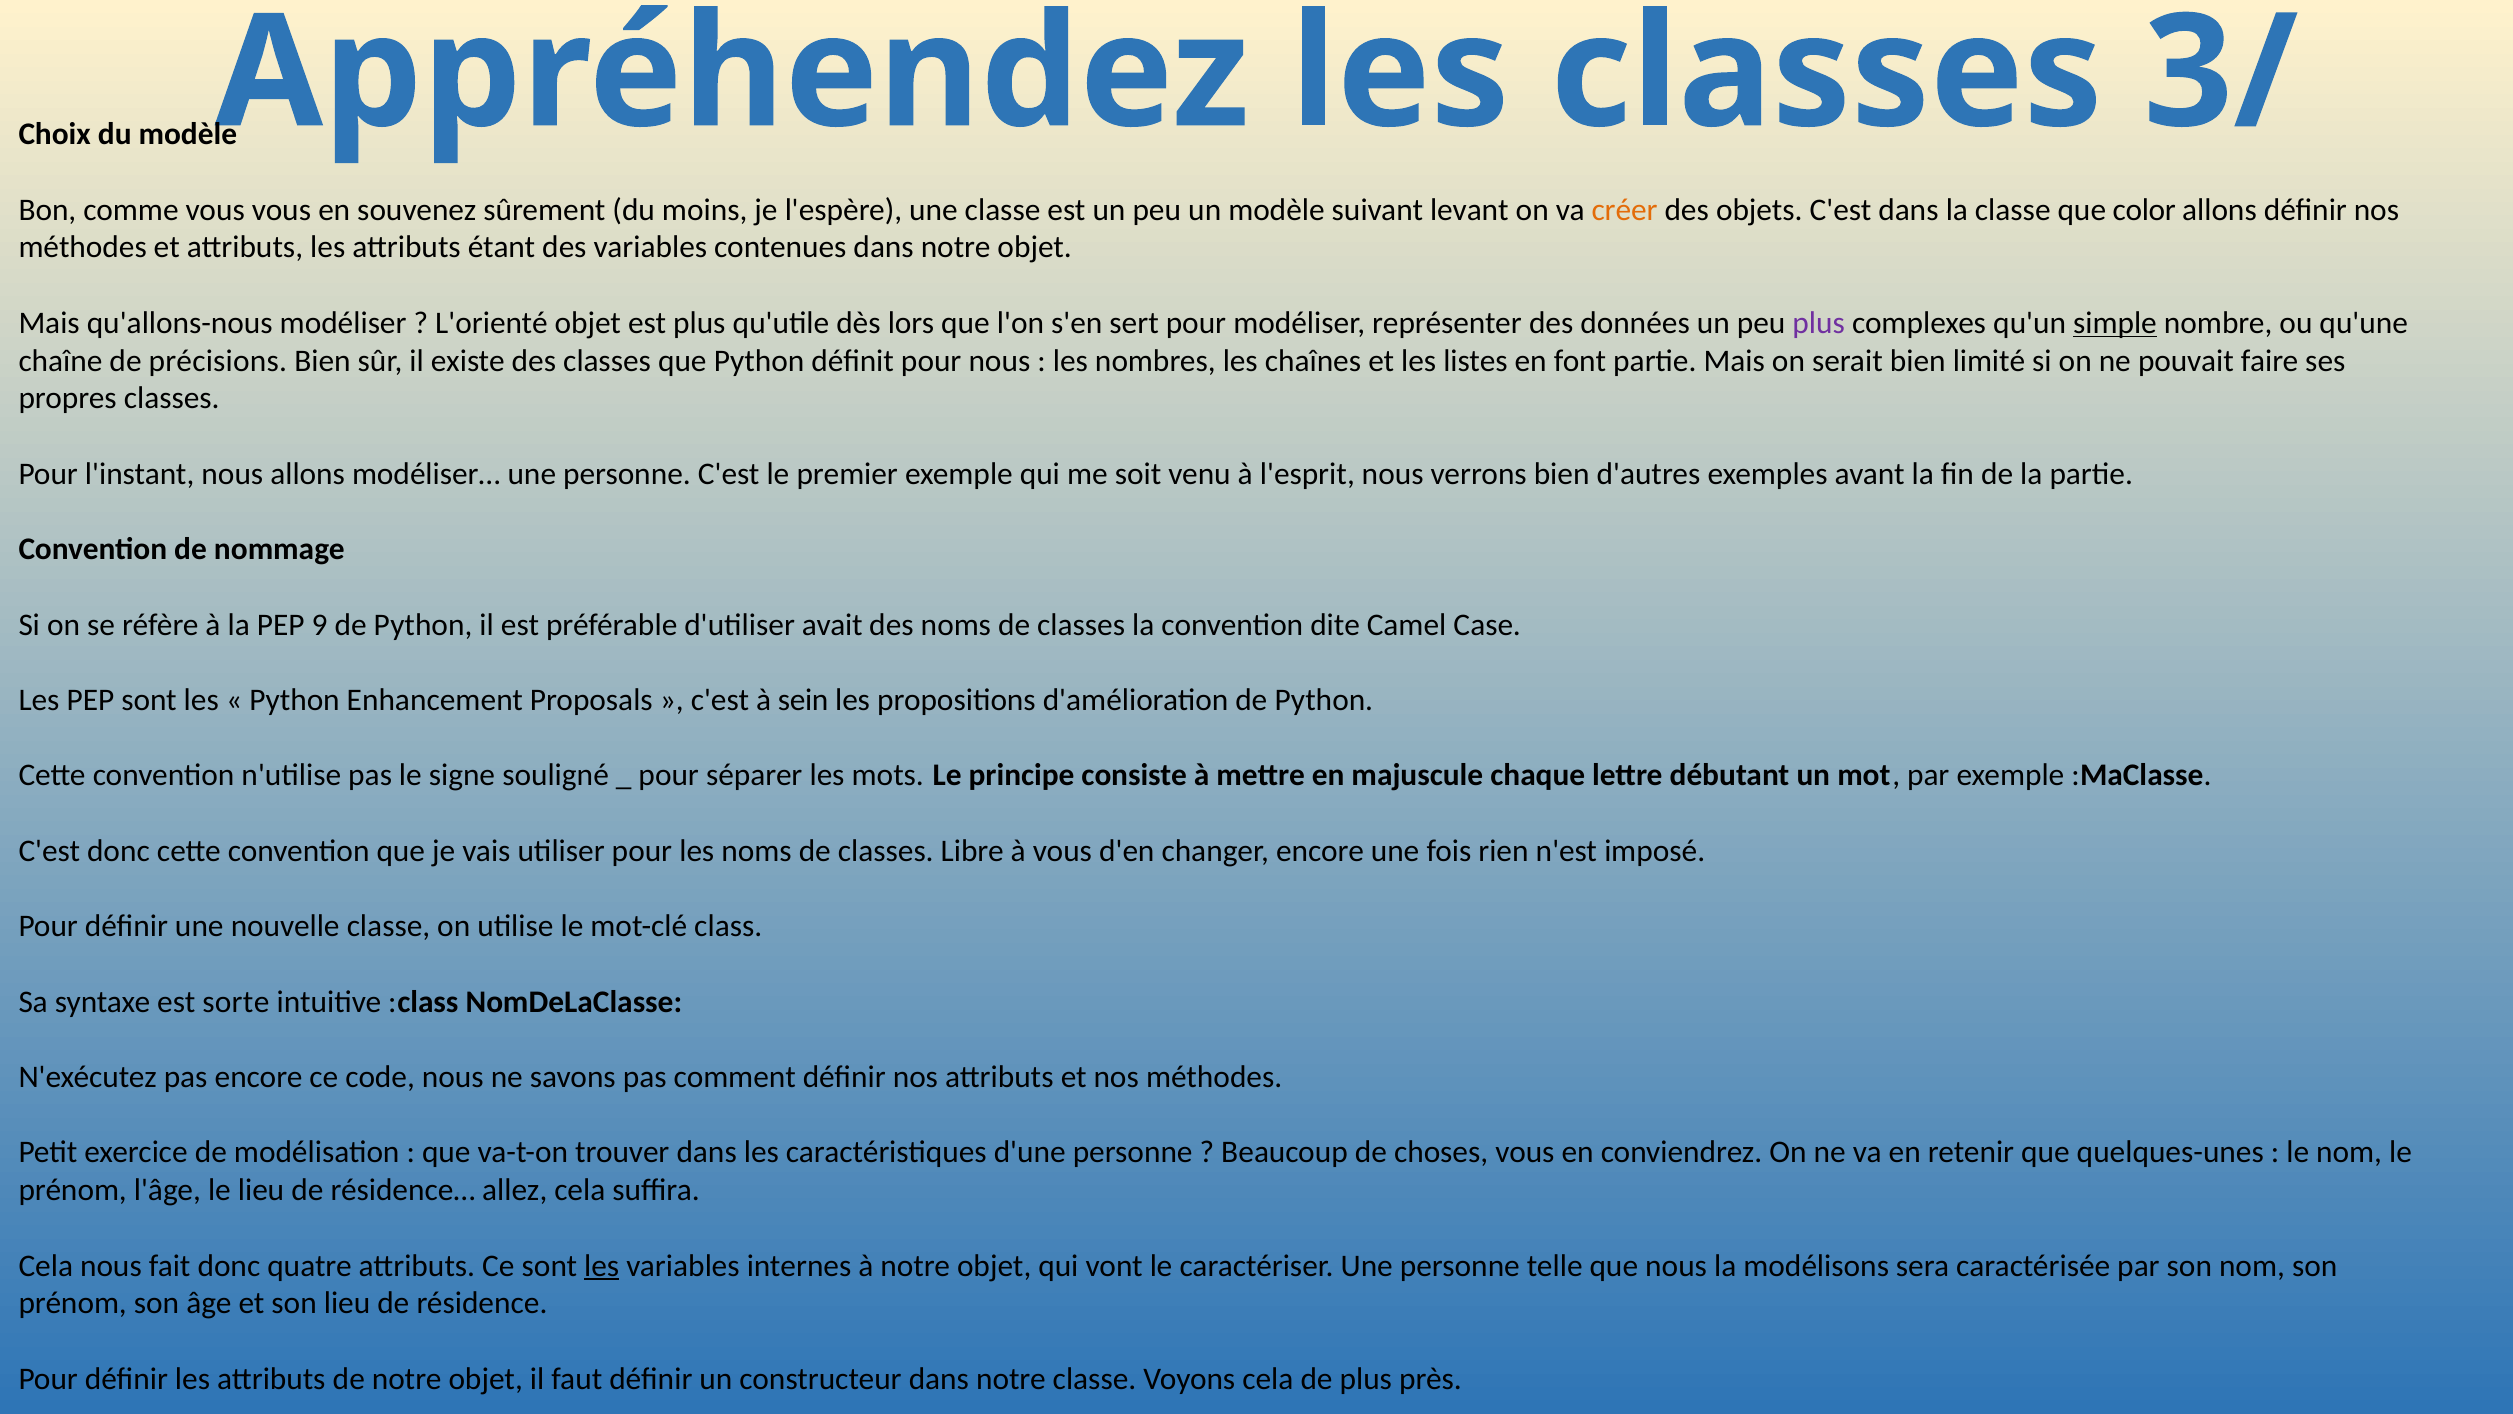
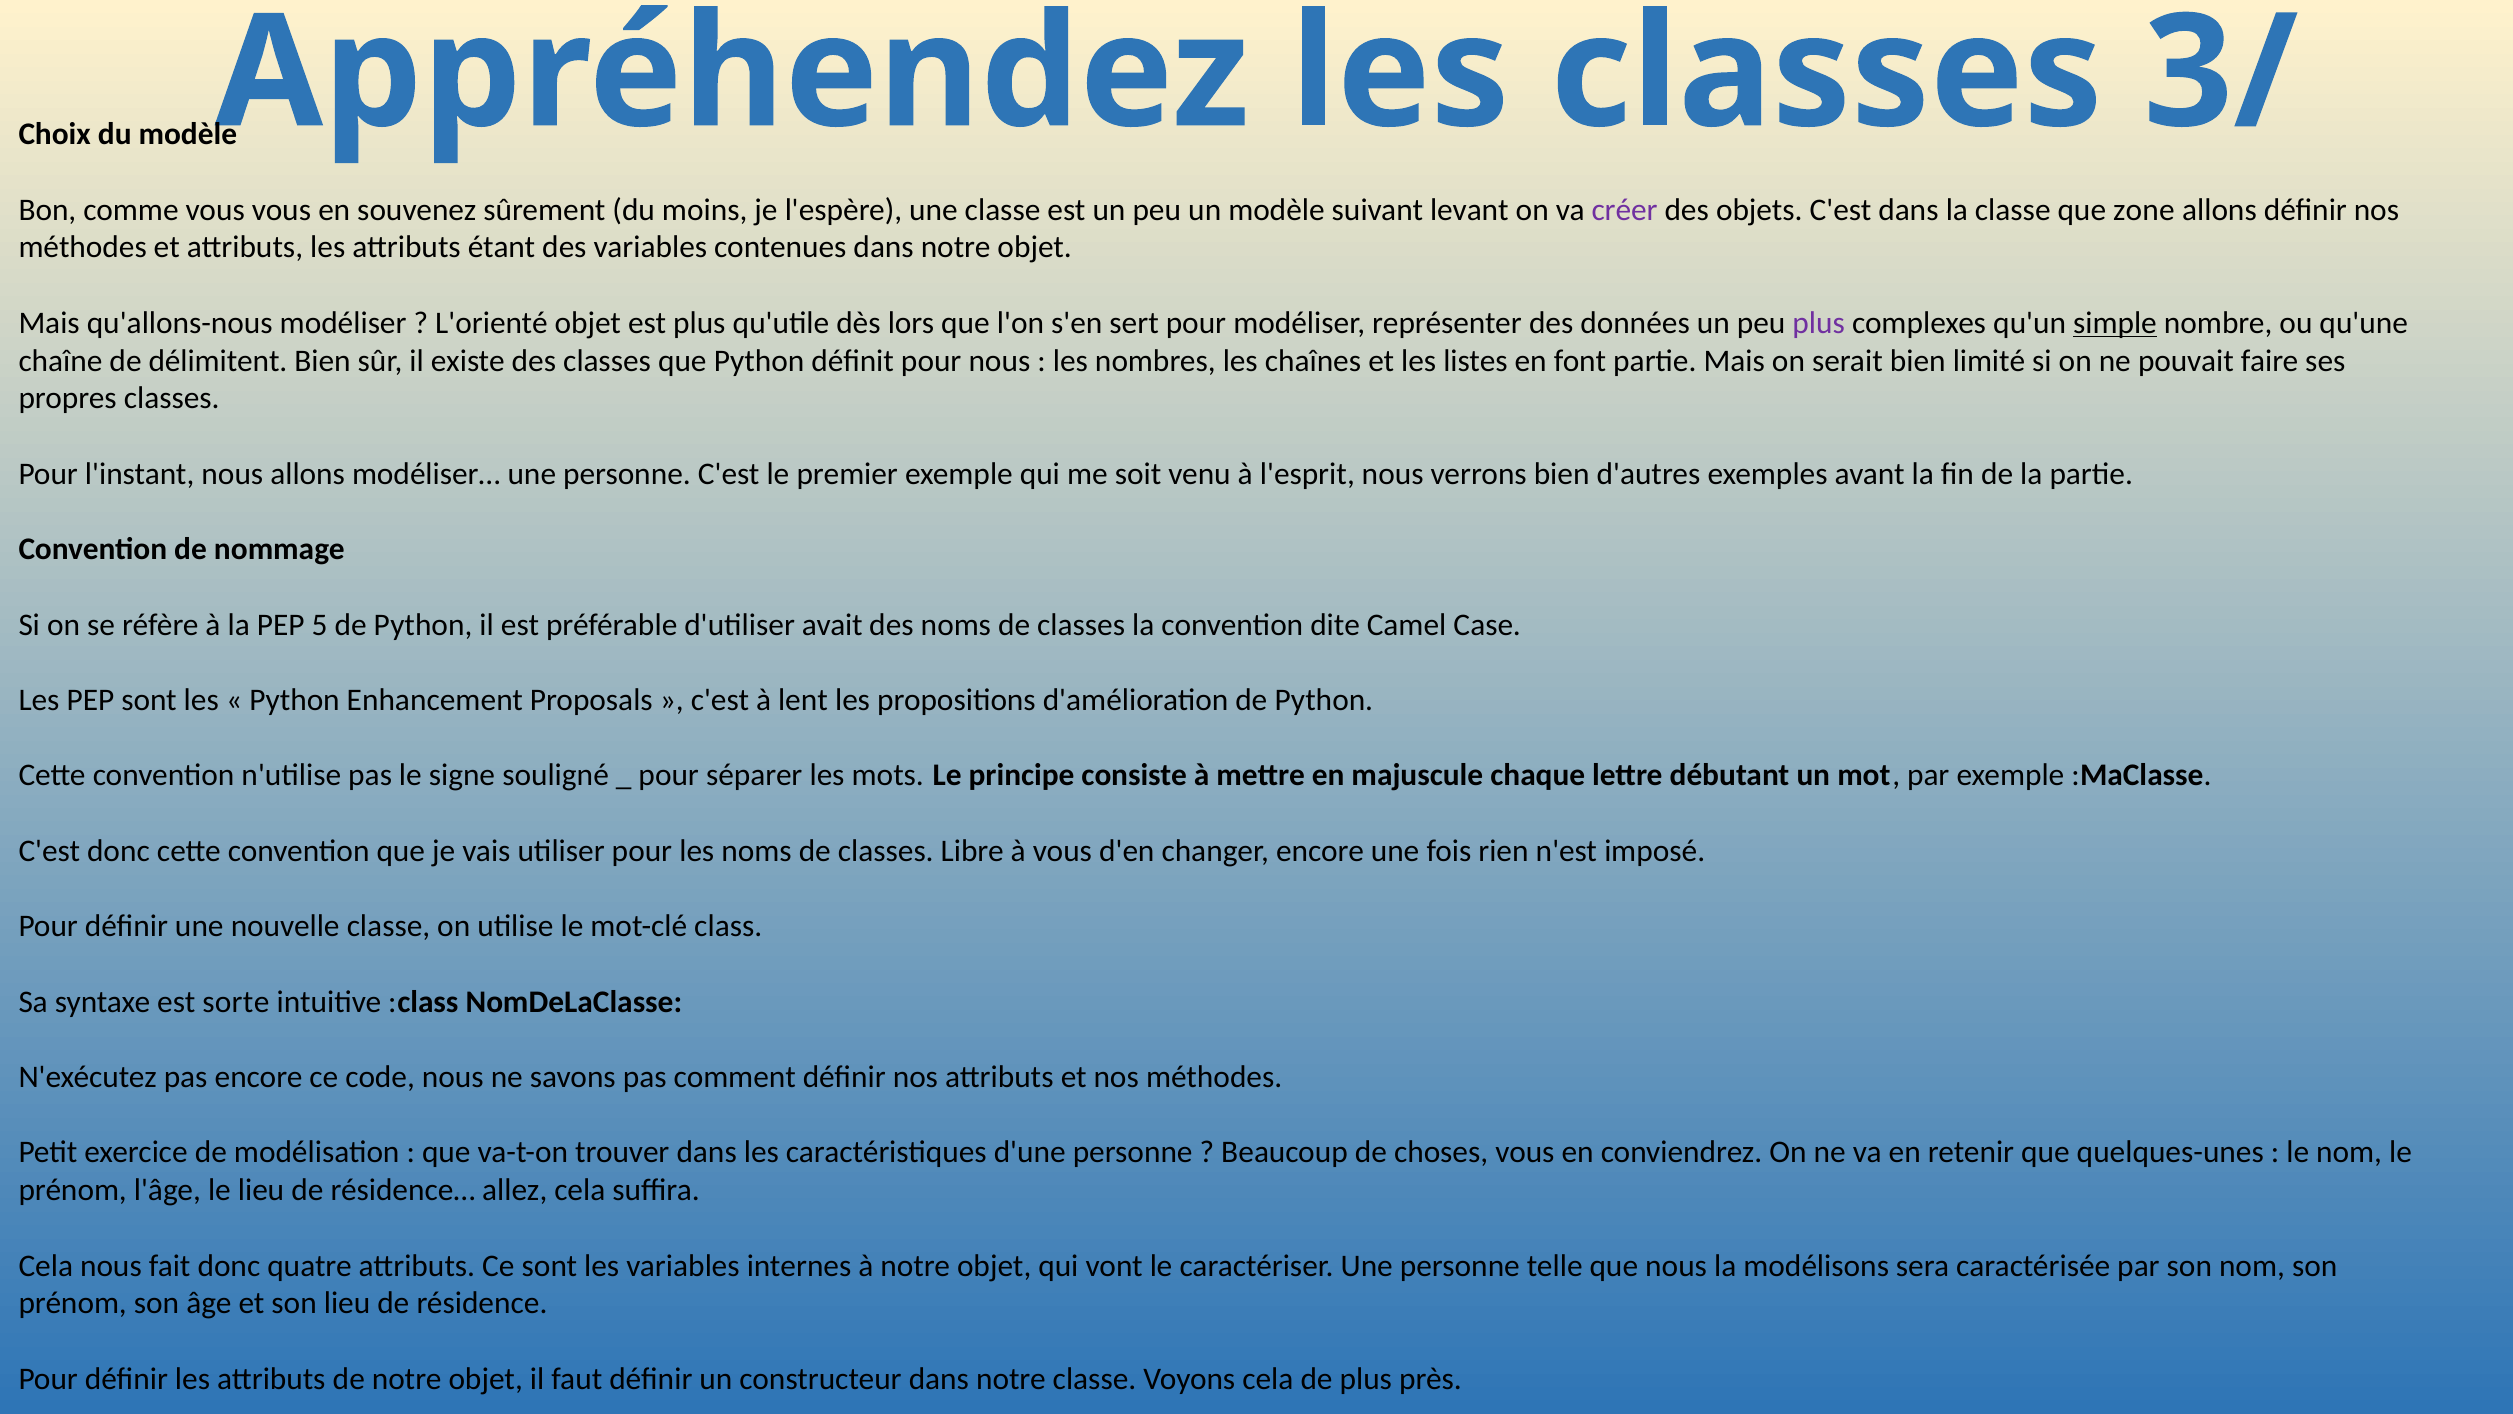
créer colour: orange -> purple
color: color -> zone
précisions: précisions -> délimitent
9: 9 -> 5
sein: sein -> lent
les at (602, 1265) underline: present -> none
